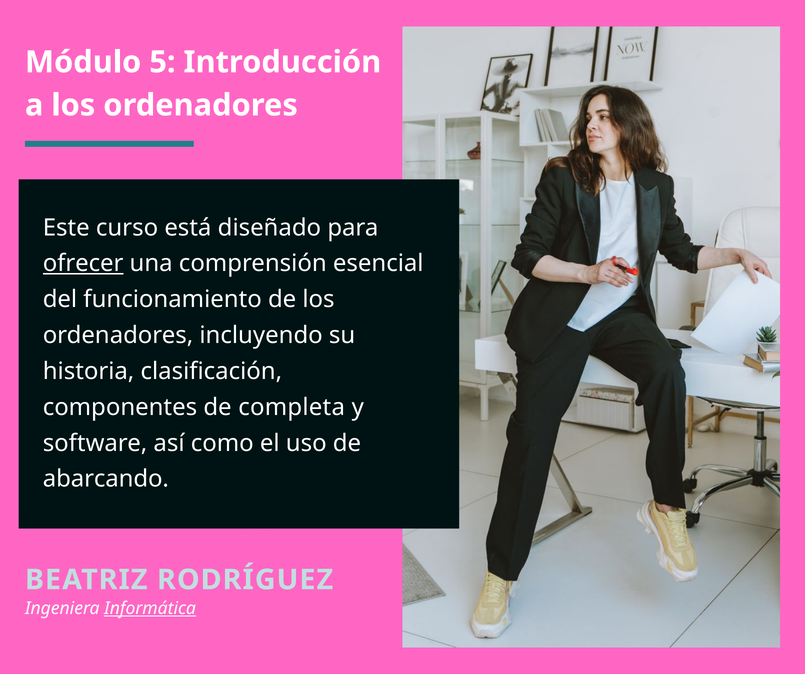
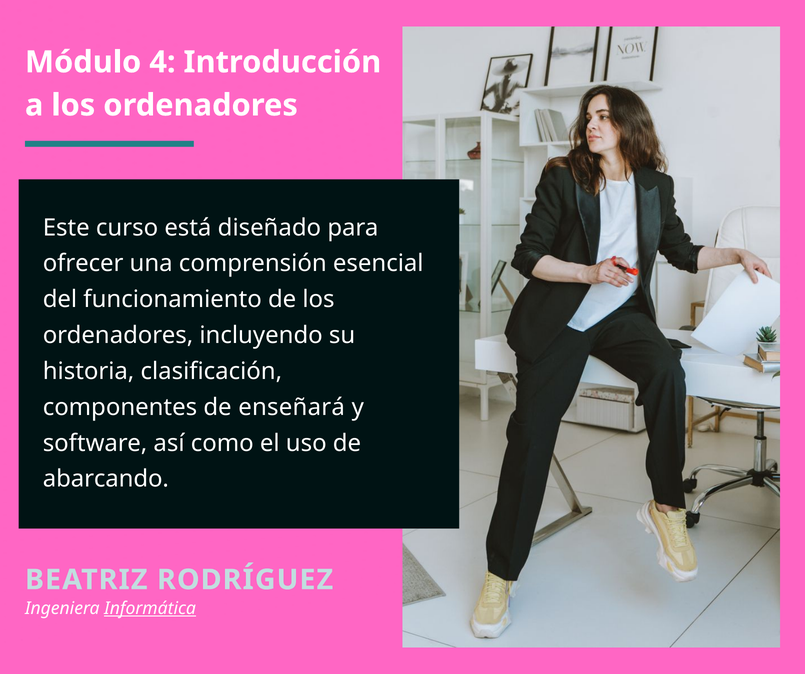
5: 5 -> 4
ofrecer underline: present -> none
completa: completa -> enseñará
